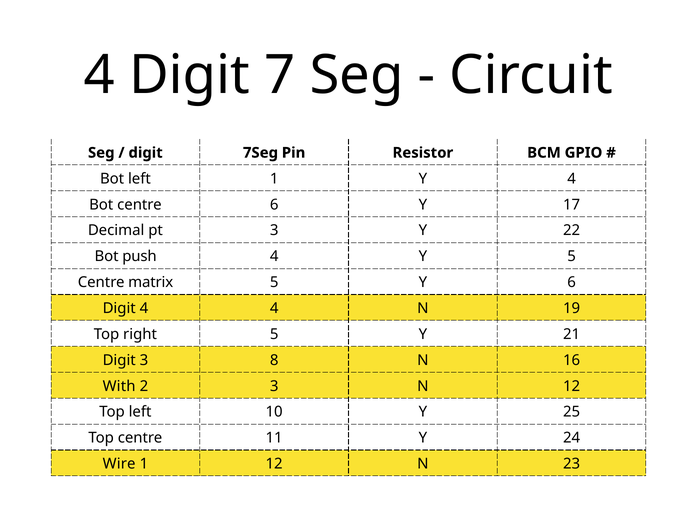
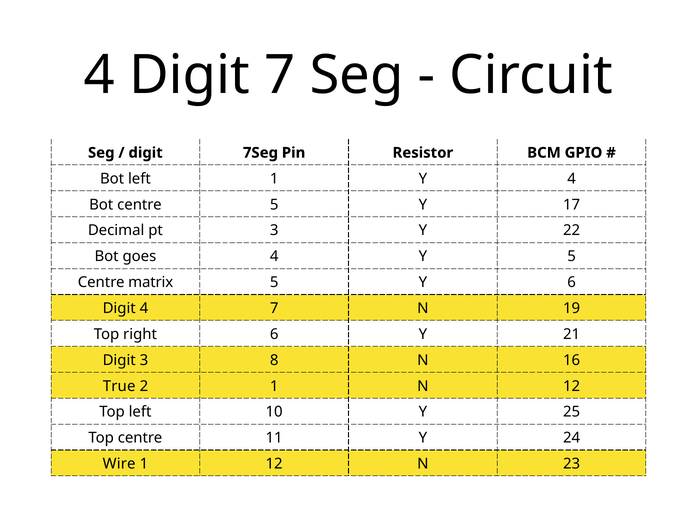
centre 6: 6 -> 5
push: push -> goes
4 4: 4 -> 7
right 5: 5 -> 6
With: With -> True
2 3: 3 -> 1
